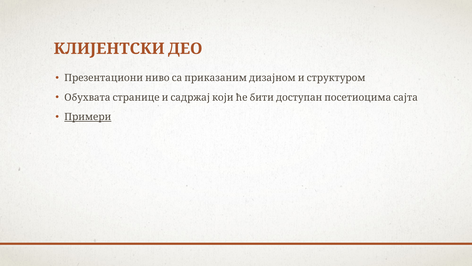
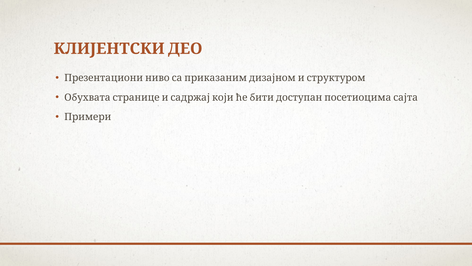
Примери underline: present -> none
